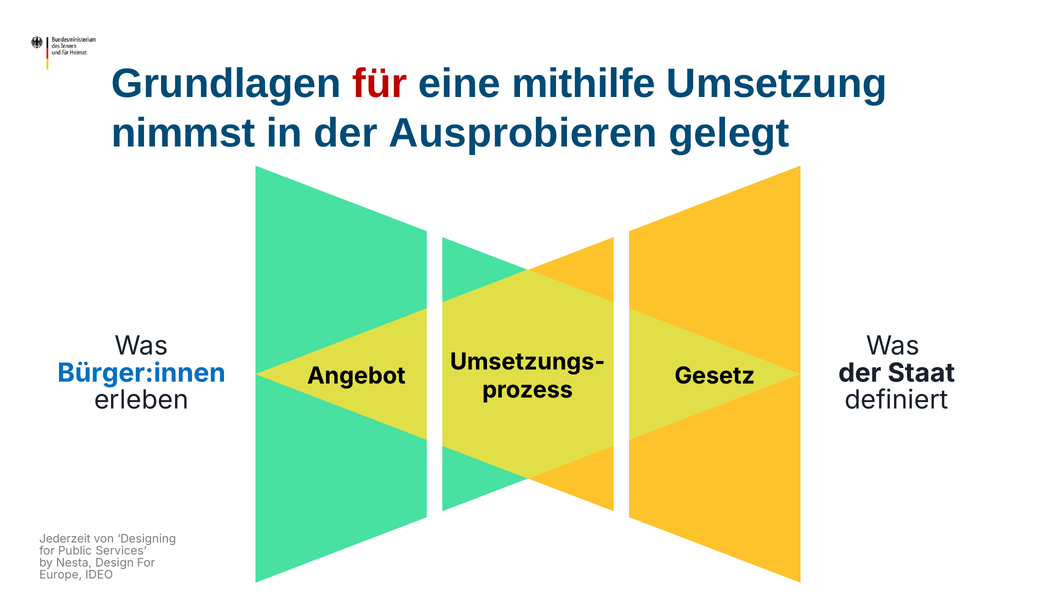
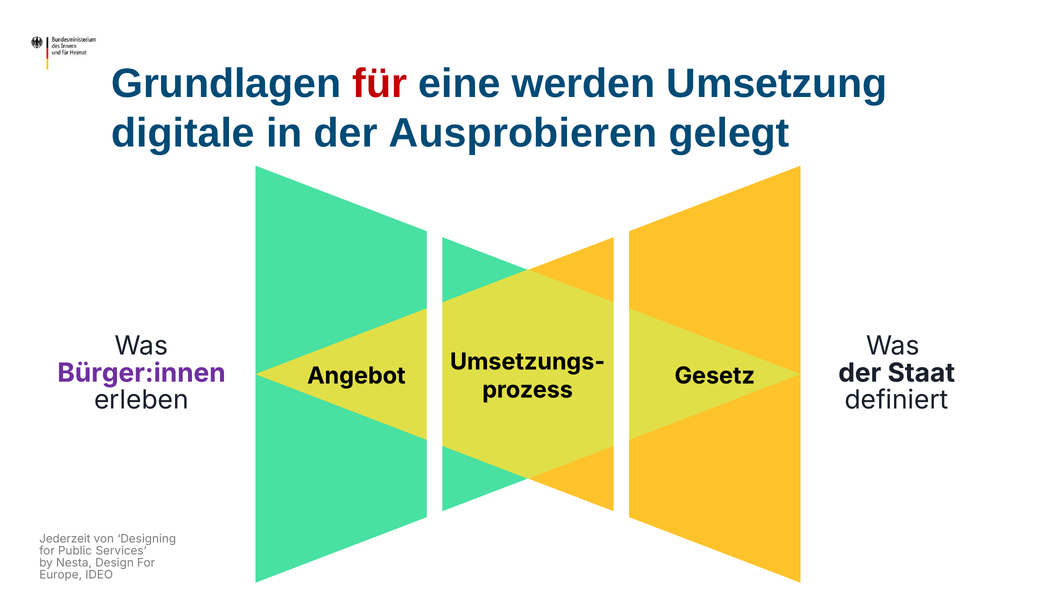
mithilfe: mithilfe -> werden
nimmst: nimmst -> digitale
Bürger:innen colour: blue -> purple
